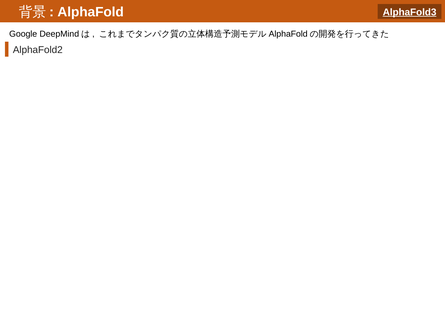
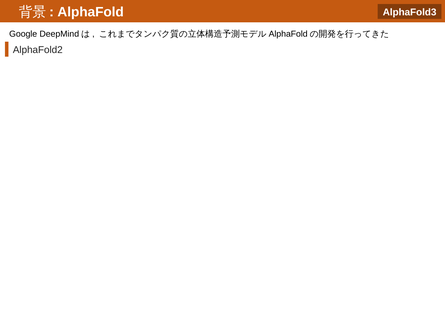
AlphaFold3 underline: present -> none
